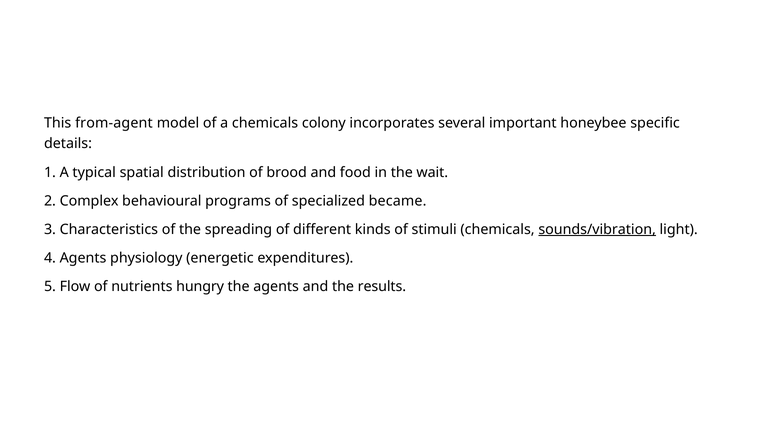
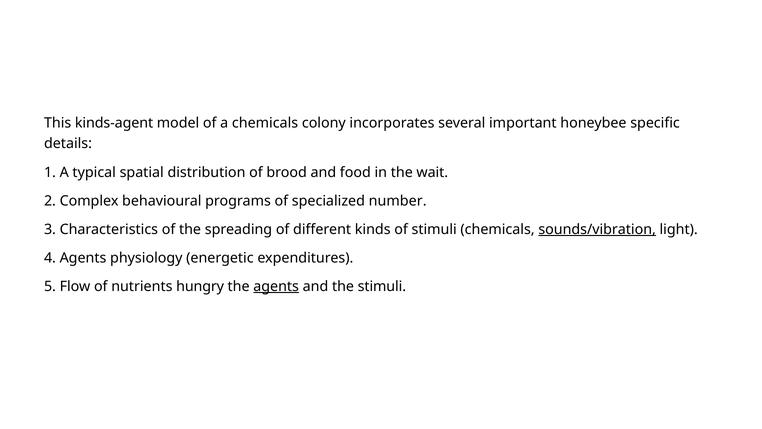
from-agent: from-agent -> kinds-agent
became: became -> number
agents at (276, 286) underline: none -> present
the results: results -> stimuli
